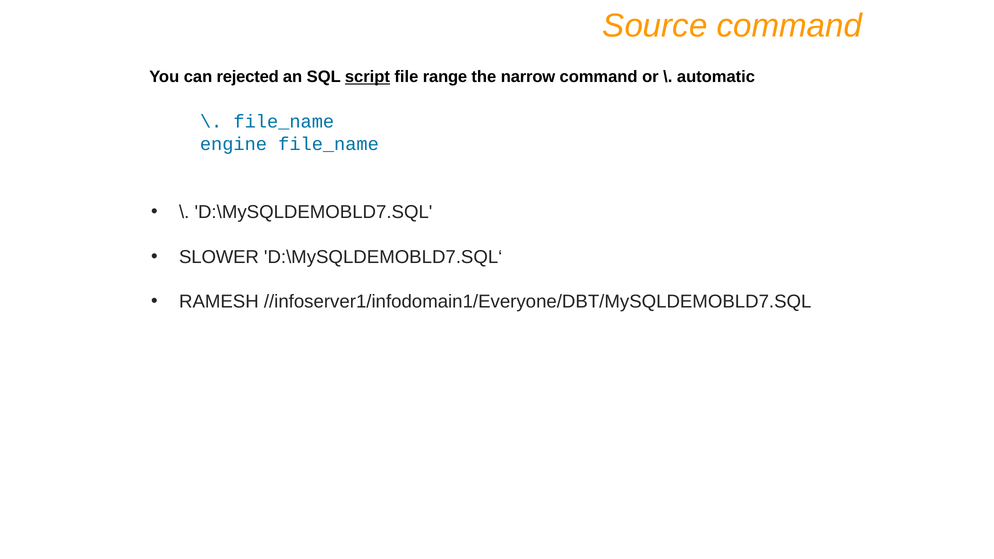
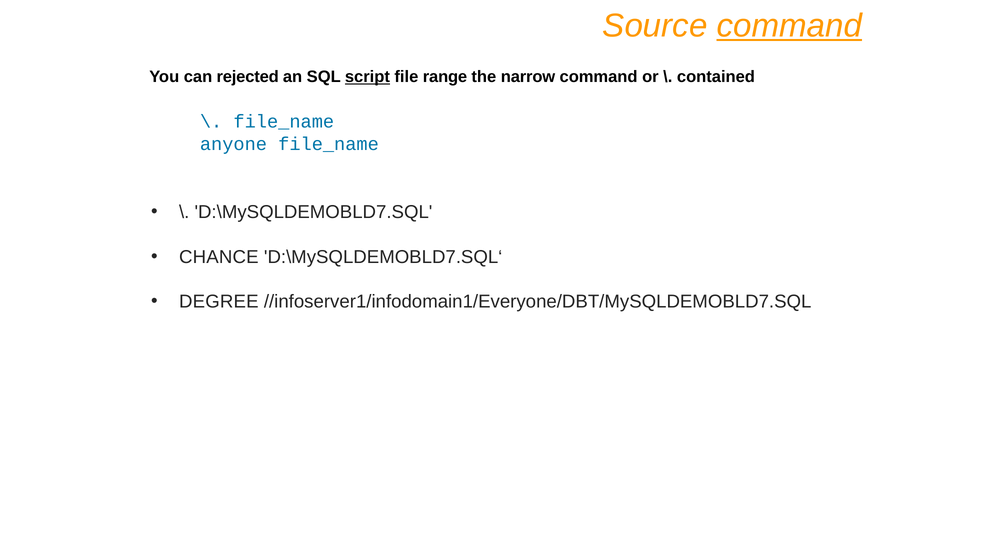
command at (789, 26) underline: none -> present
automatic: automatic -> contained
engine: engine -> anyone
SLOWER: SLOWER -> CHANCE
RAMESH: RAMESH -> DEGREE
